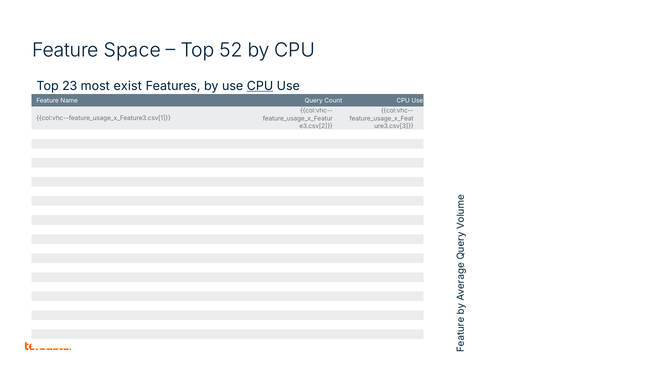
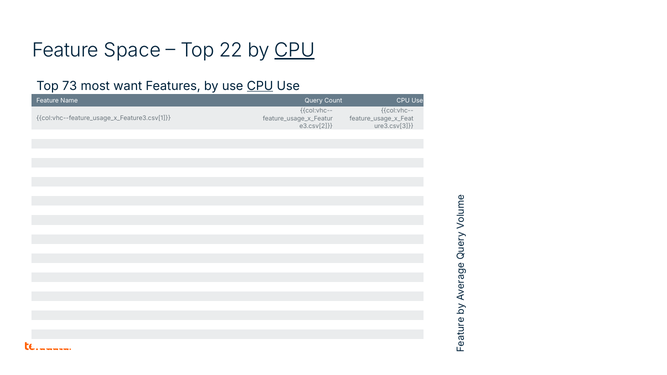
52: 52 -> 22
CPU at (295, 50) underline: none -> present
23: 23 -> 73
exist: exist -> want
